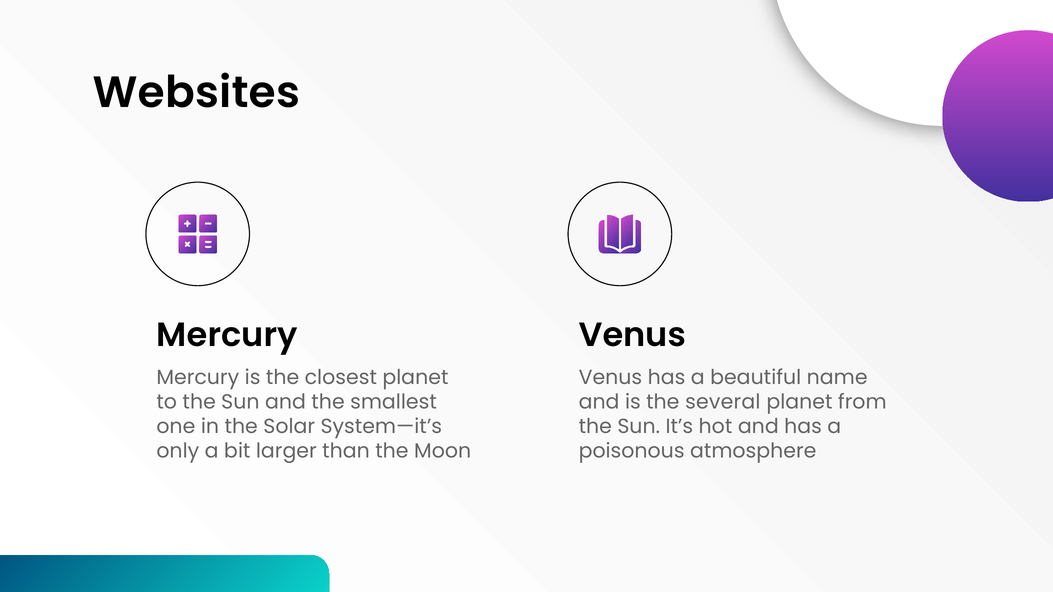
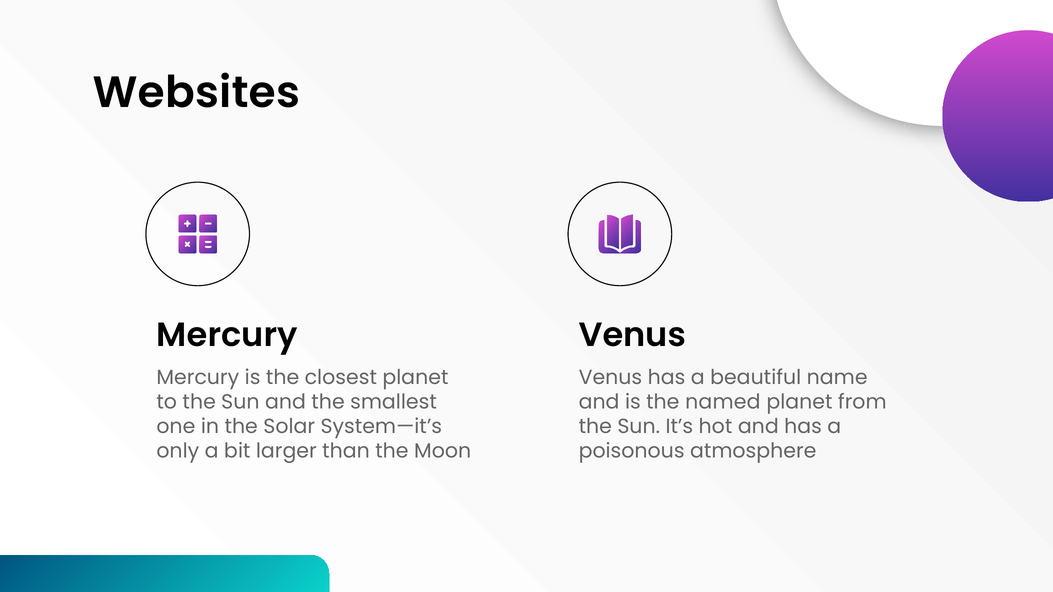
several: several -> named
